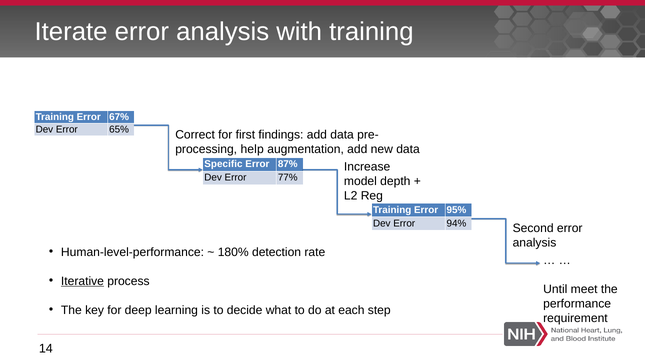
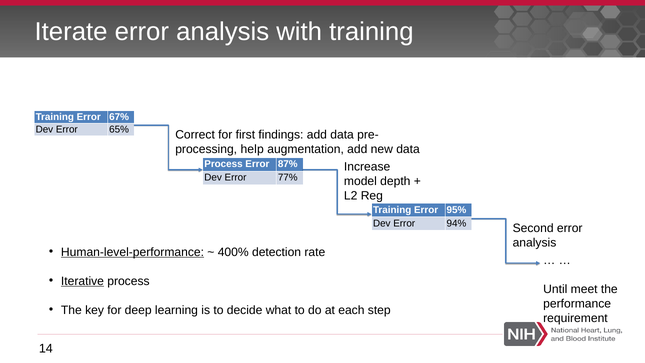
Specific at (223, 164): Specific -> Process
Human-level-performance underline: none -> present
180%: 180% -> 400%
